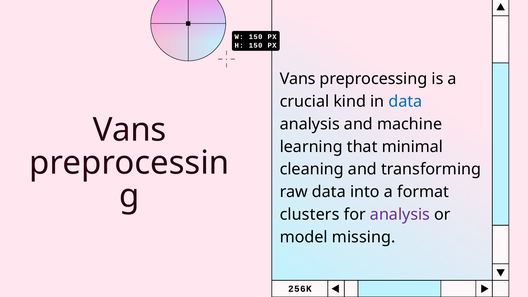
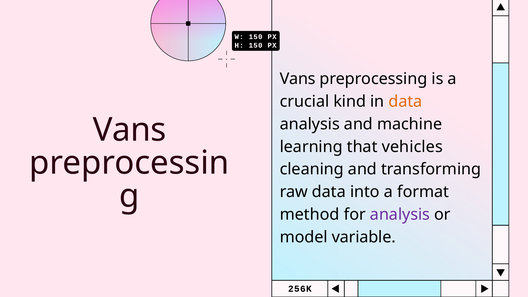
data at (405, 102) colour: blue -> orange
minimal: minimal -> vehicles
clusters: clusters -> method
missing: missing -> variable
